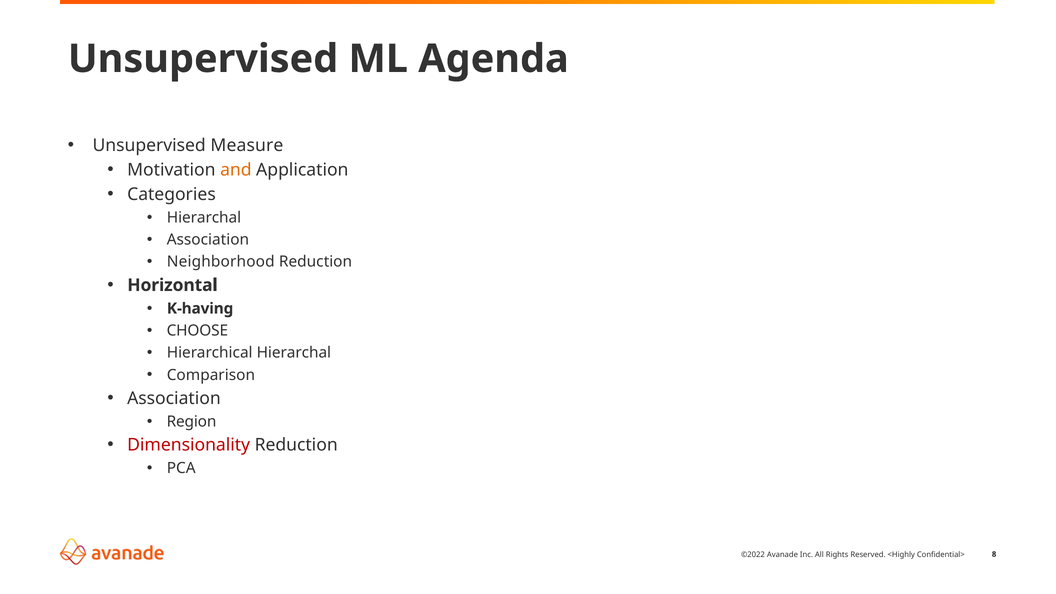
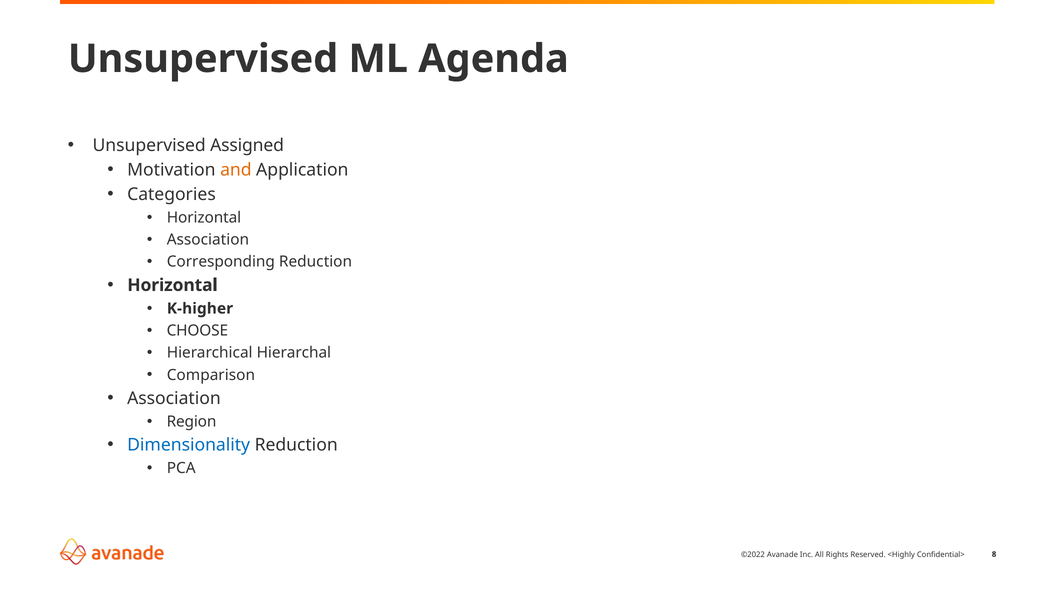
Measure: Measure -> Assigned
Hierarchal at (204, 218): Hierarchal -> Horizontal
Neighborhood: Neighborhood -> Corresponding
K-having: K-having -> K-higher
Dimensionality colour: red -> blue
